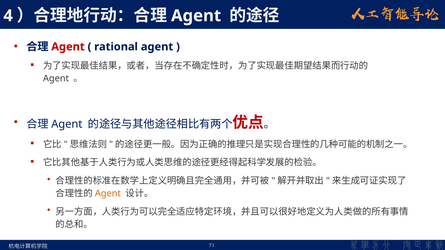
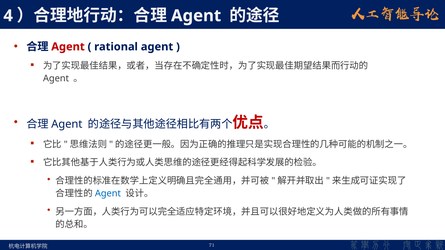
Agent at (108, 194) colour: orange -> blue
